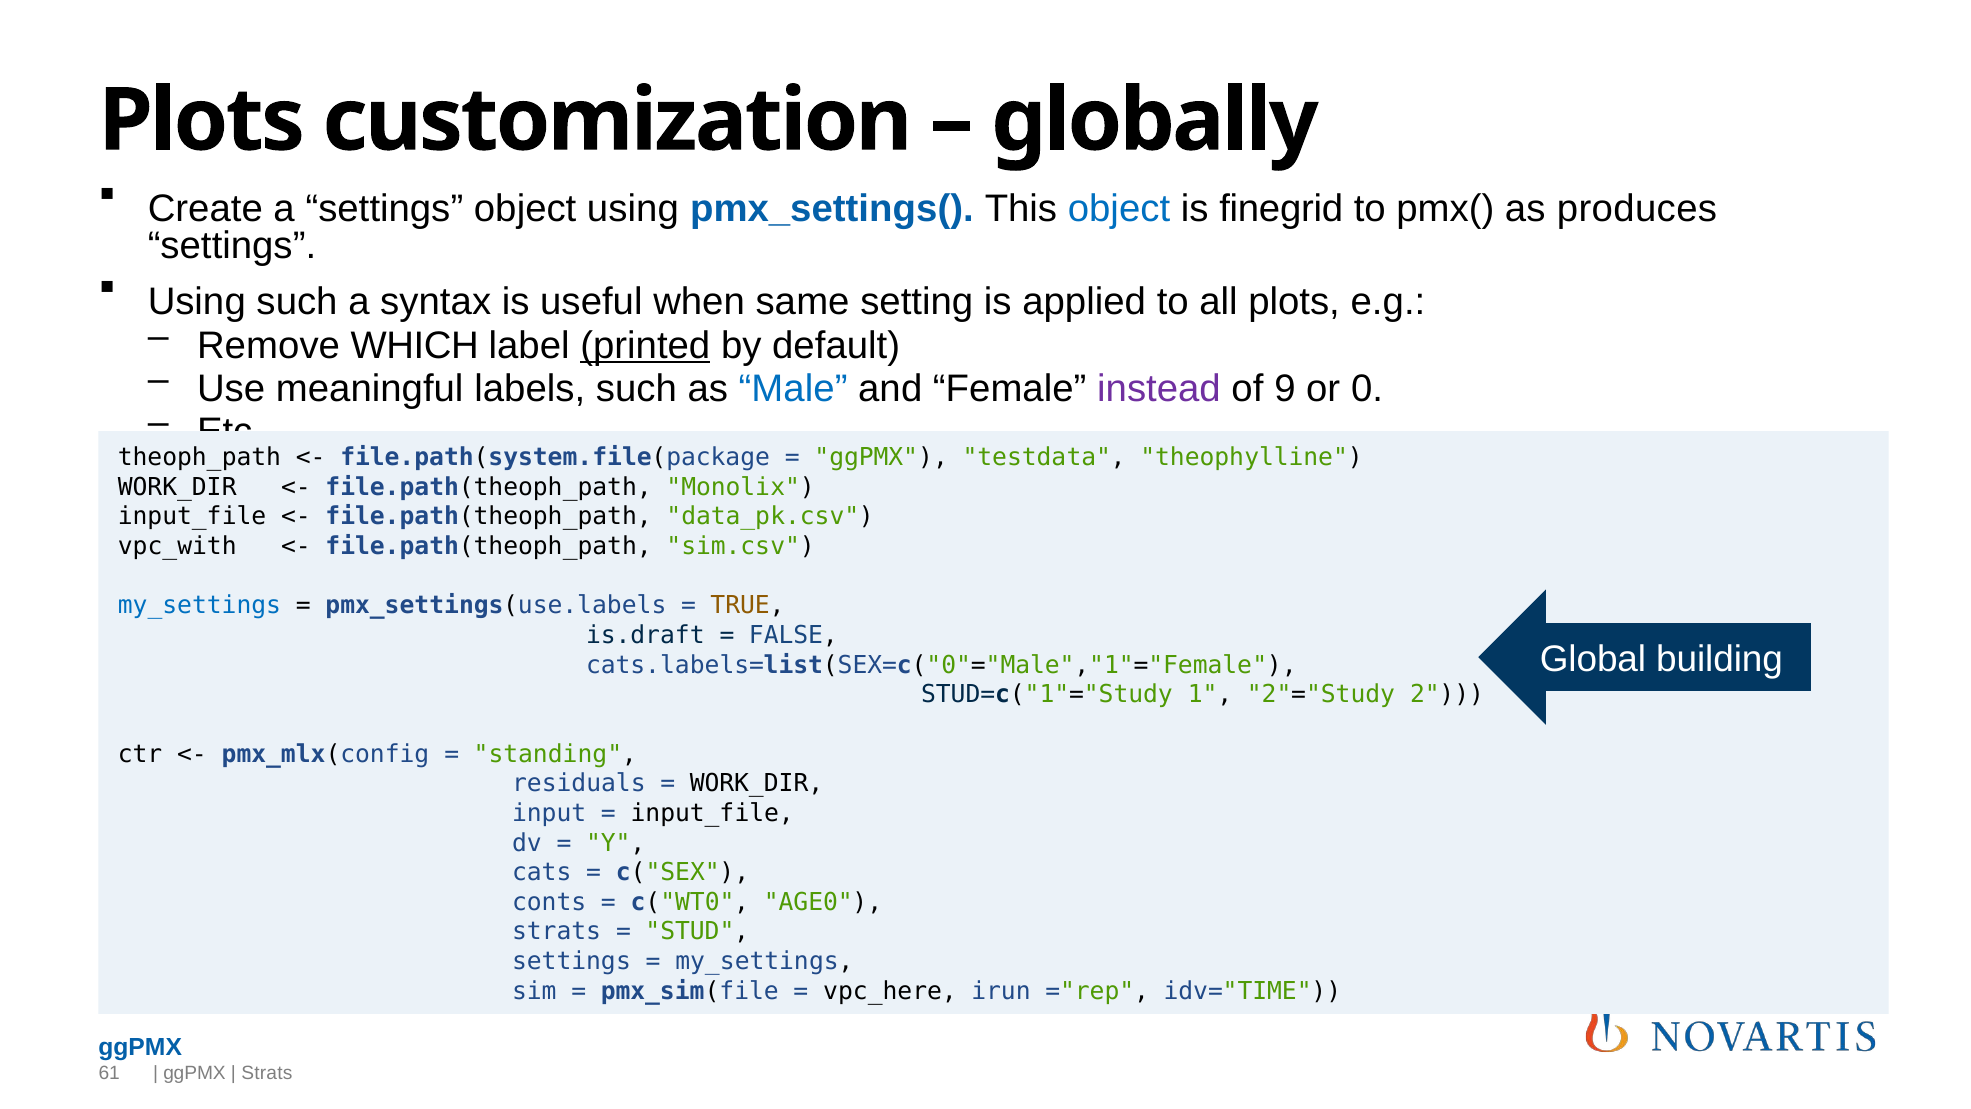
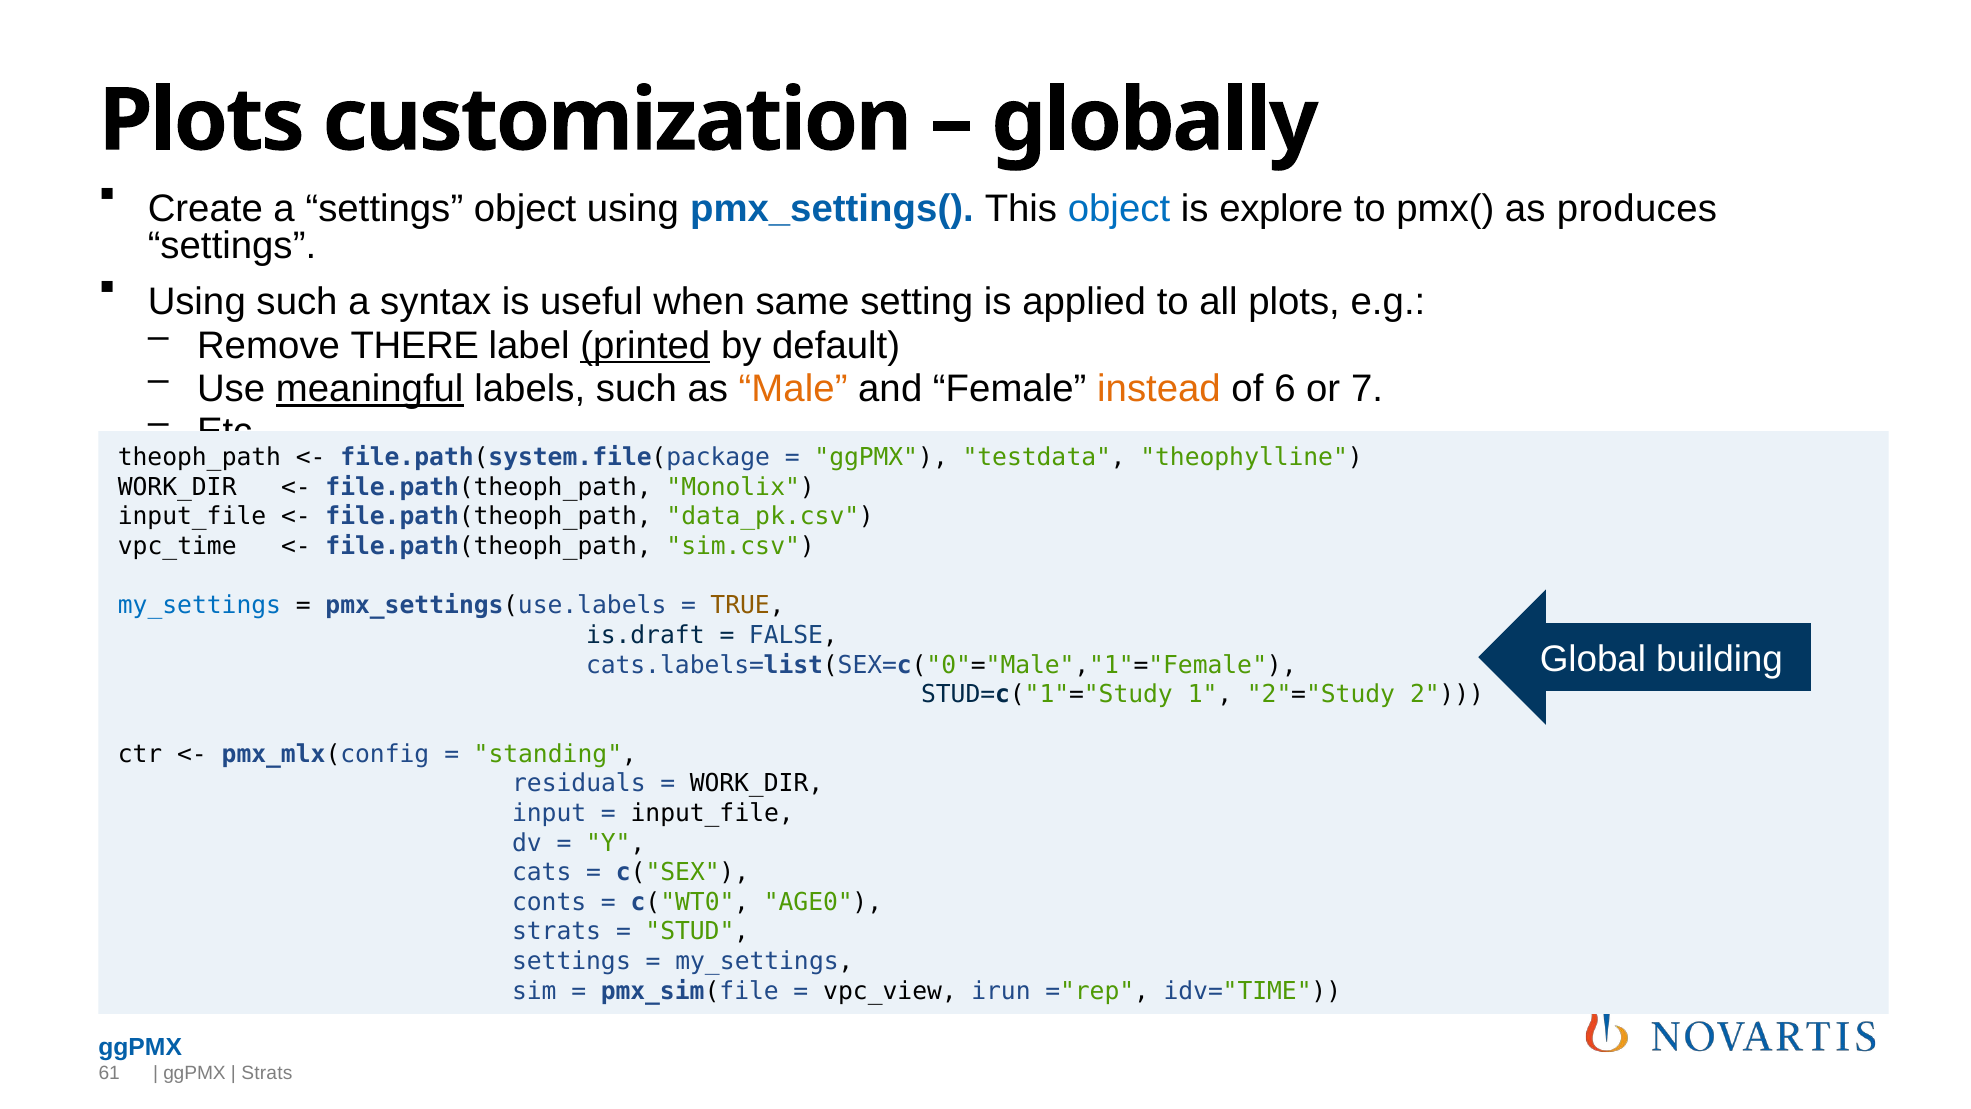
finegrid: finegrid -> explore
WHICH: WHICH -> THERE
meaningful underline: none -> present
Male colour: blue -> orange
instead colour: purple -> orange
9: 9 -> 6
0: 0 -> 7
vpc_with: vpc_with -> vpc_time
vpc_here: vpc_here -> vpc_view
